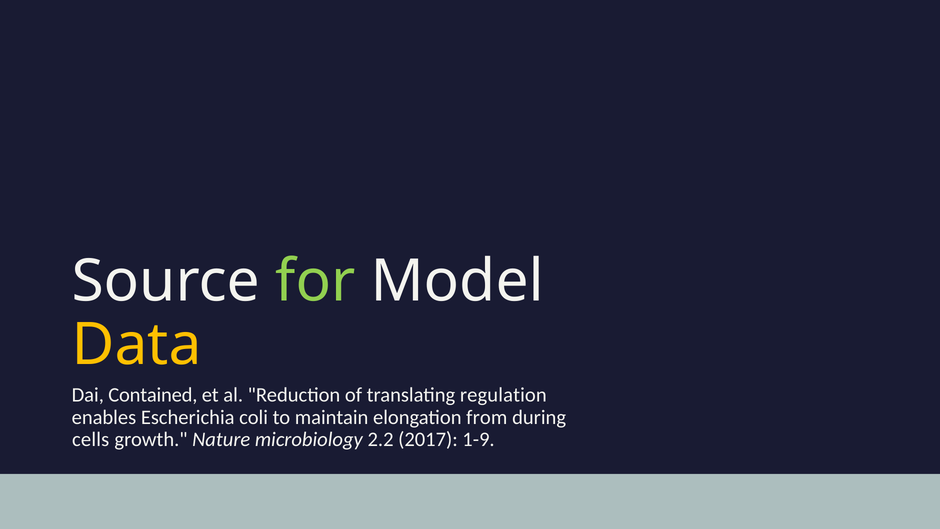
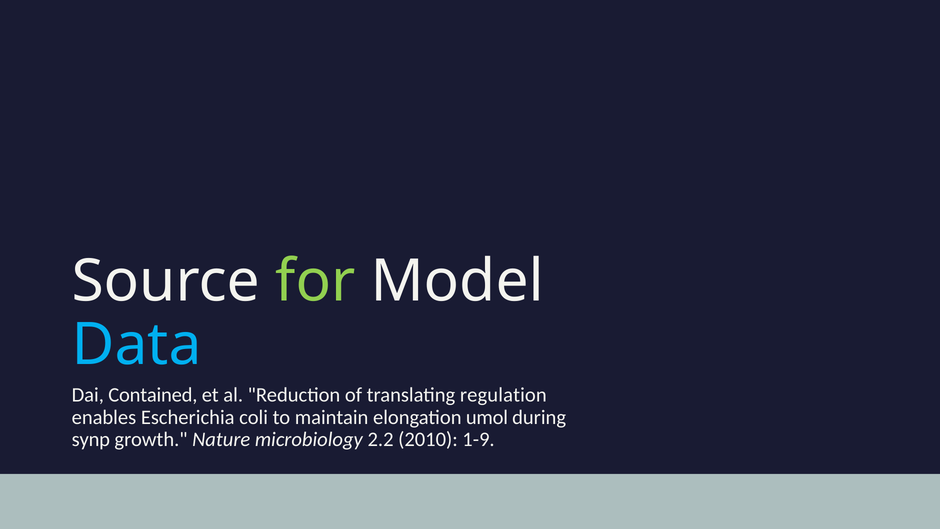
Data colour: yellow -> light blue
from: from -> umol
cells: cells -> synp
2017: 2017 -> 2010
